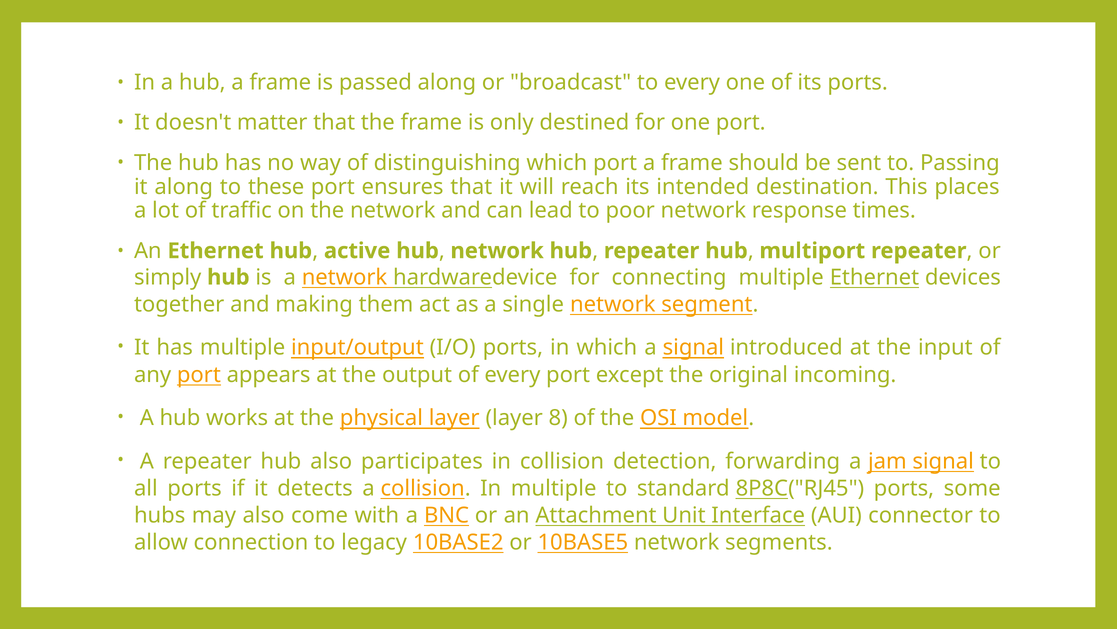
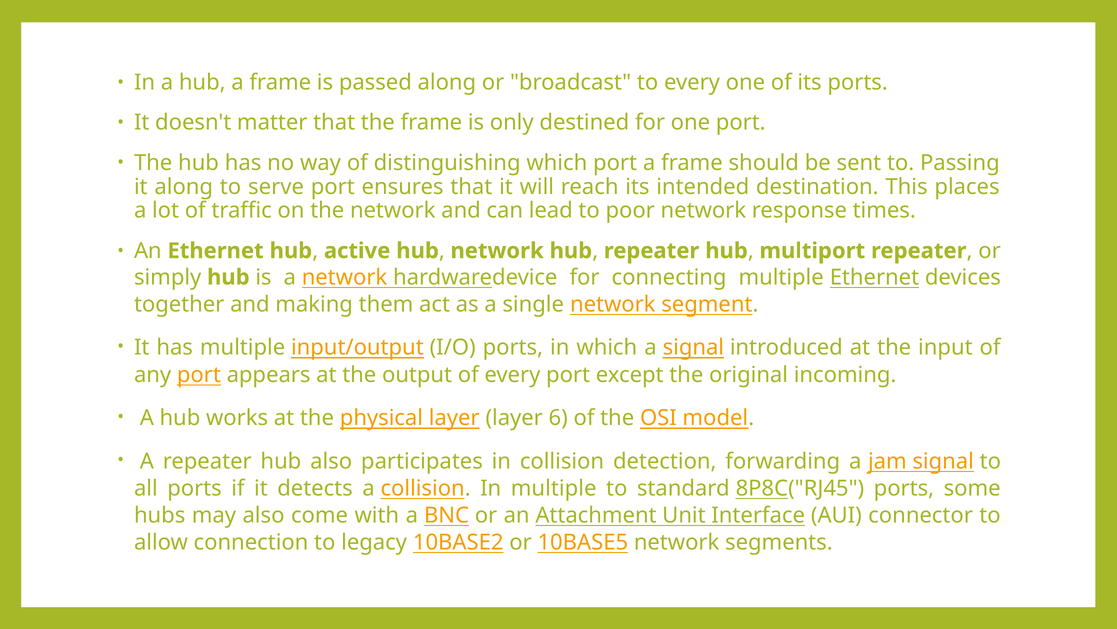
these: these -> serve
8: 8 -> 6
